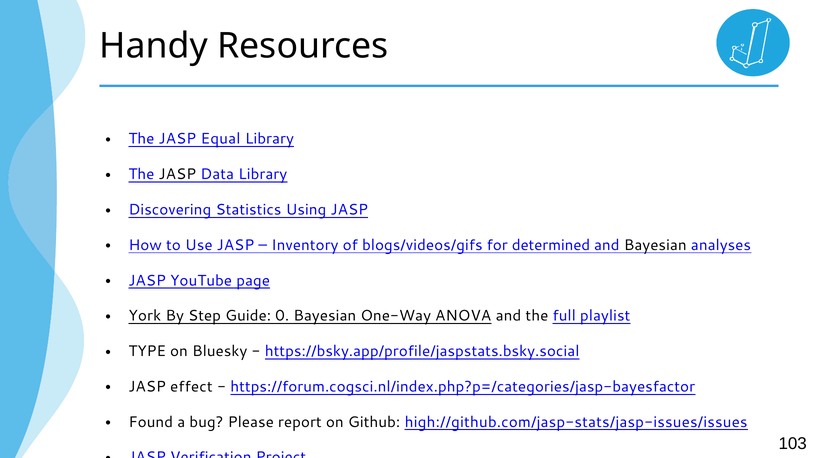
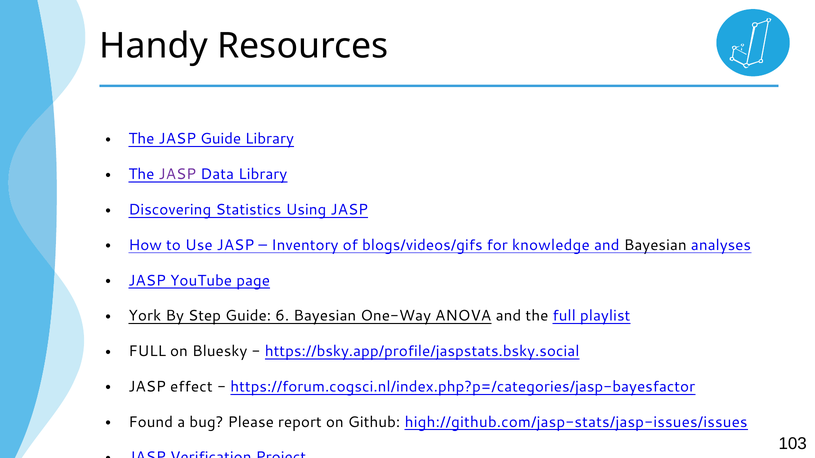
JASP Equal: Equal -> Guide
JASP at (177, 174) colour: black -> purple
determined: determined -> knowledge
0: 0 -> 6
TYPE at (147, 352): TYPE -> FULL
